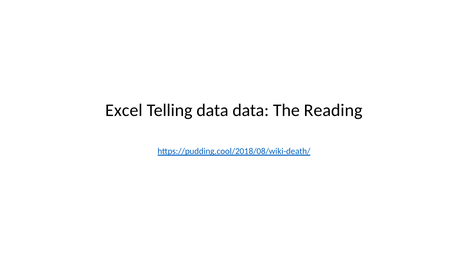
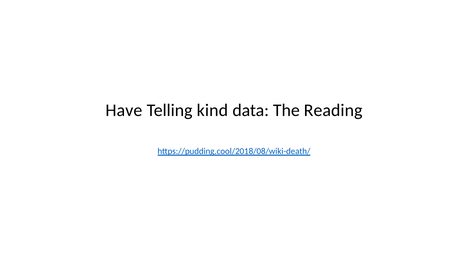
Excel: Excel -> Have
Telling data: data -> kind
